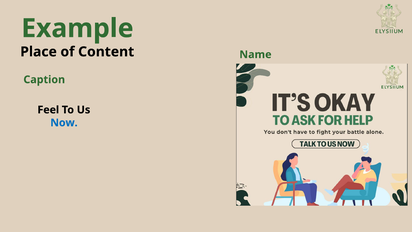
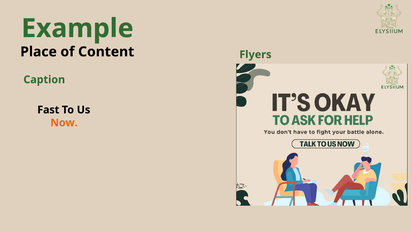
Name: Name -> Flyers
Feel: Feel -> Fast
Now colour: blue -> orange
